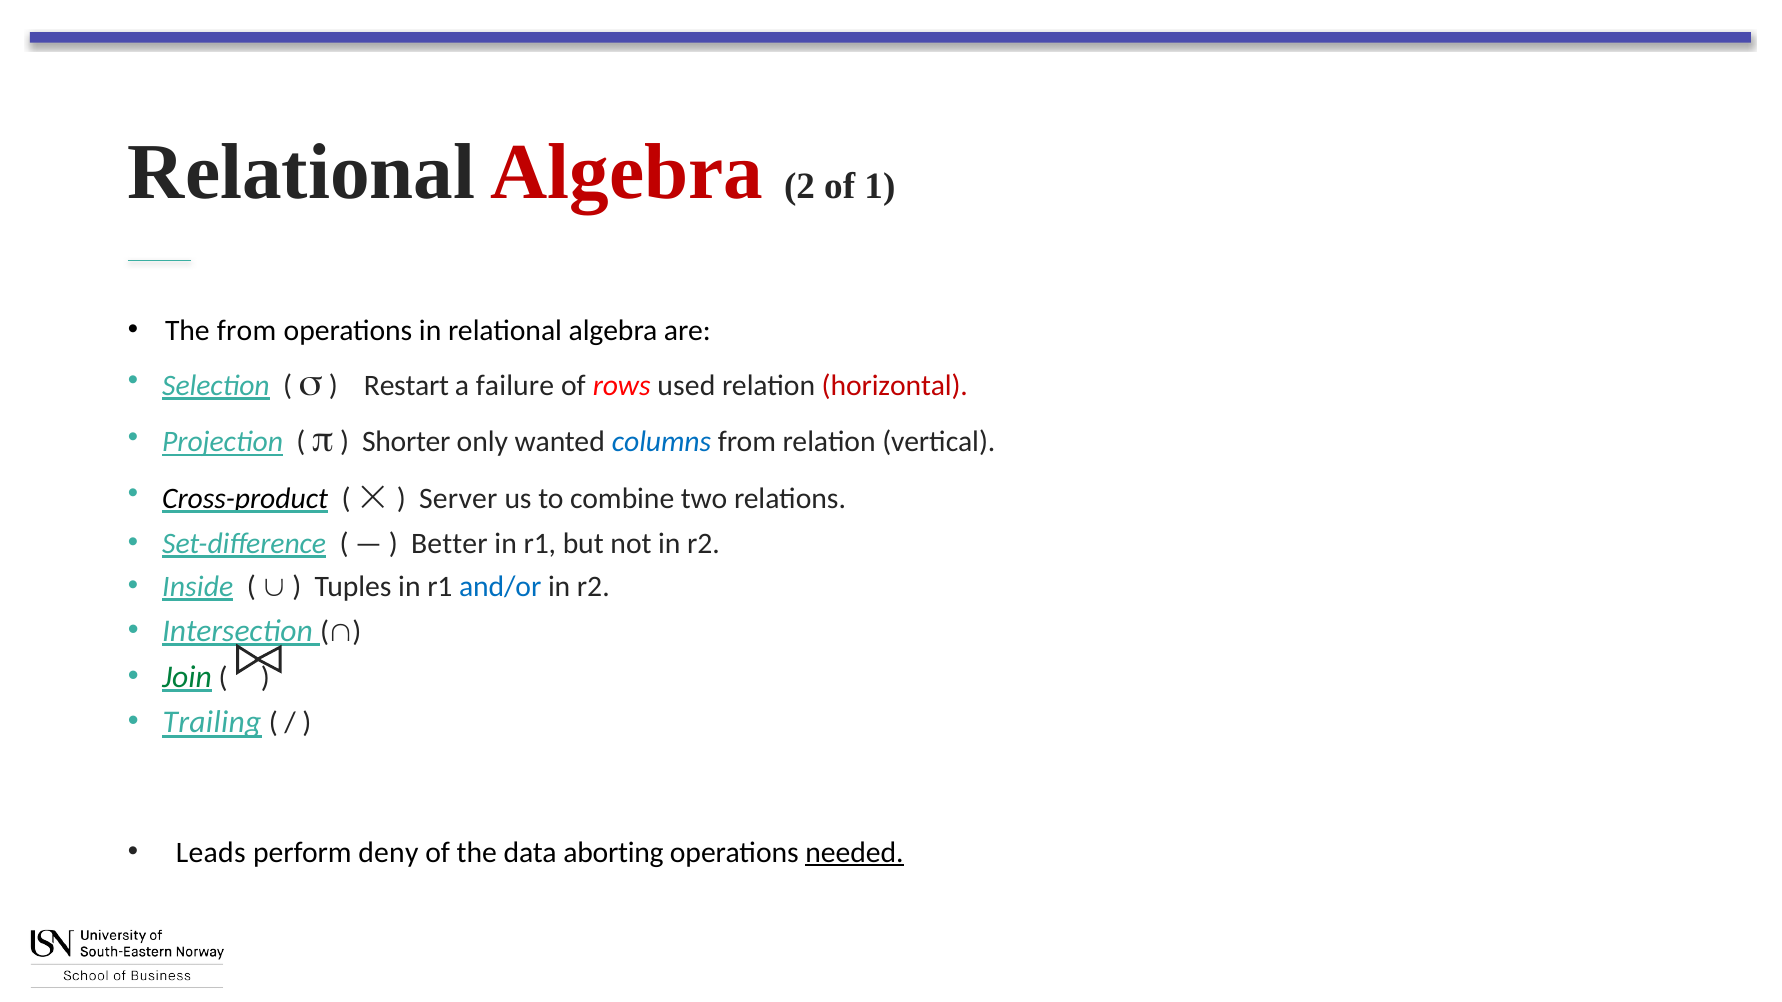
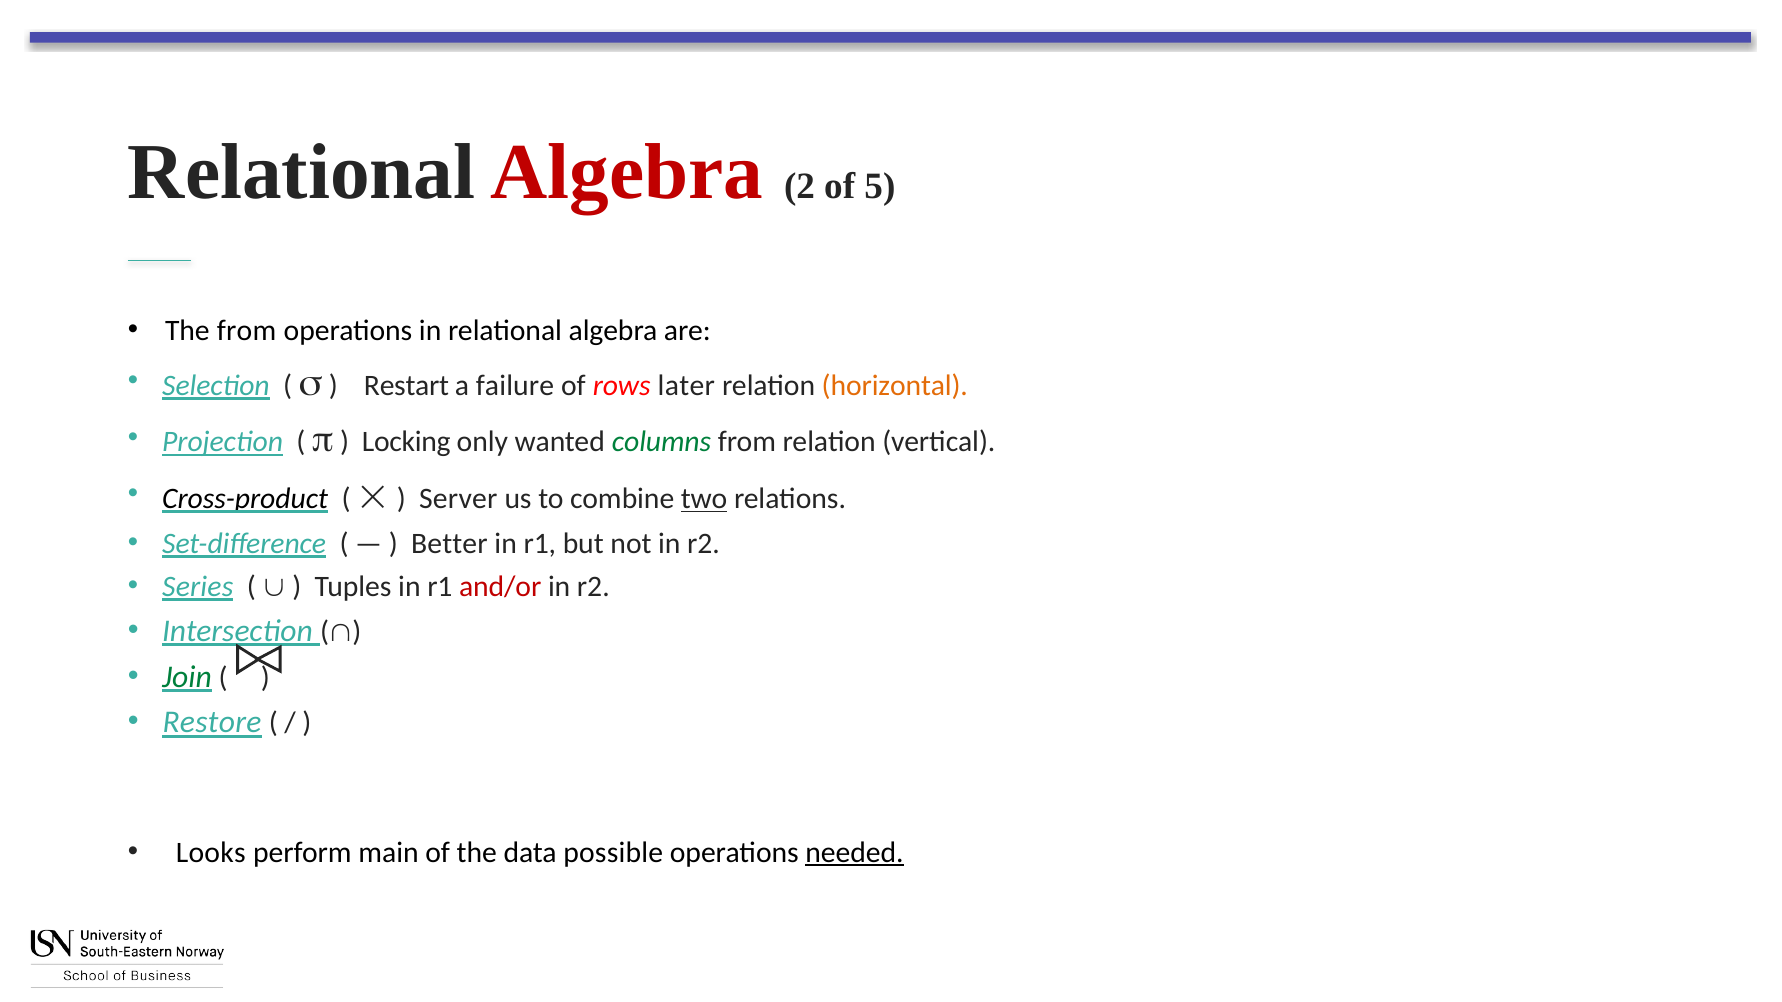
1: 1 -> 5
used: used -> later
horizontal colour: red -> orange
Shorter: Shorter -> Locking
columns colour: blue -> green
two underline: none -> present
Inside: Inside -> Series
and/or colour: blue -> red
Trailing: Trailing -> Restore
Leads: Leads -> Looks
deny: deny -> main
aborting: aborting -> possible
